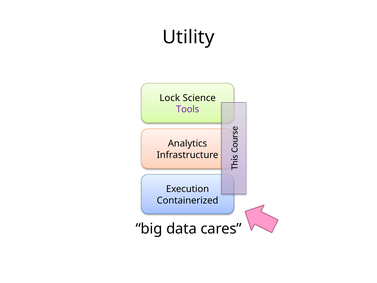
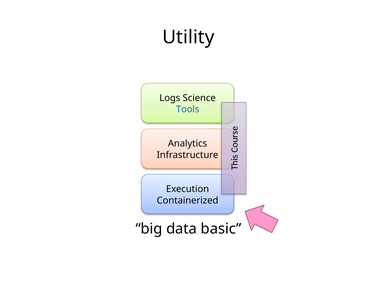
Lock: Lock -> Logs
Tools colour: purple -> blue
cares: cares -> basic
